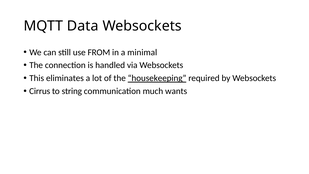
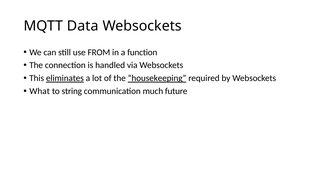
minimal: minimal -> function
eliminates underline: none -> present
Cirrus: Cirrus -> What
wants: wants -> future
